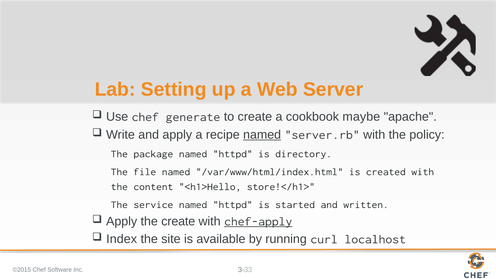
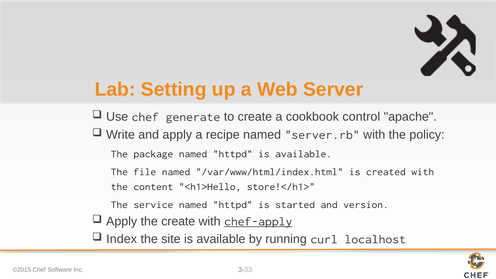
maybe: maybe -> control
named at (262, 135) underline: present -> none
httpd is directory: directory -> available
written: written -> version
